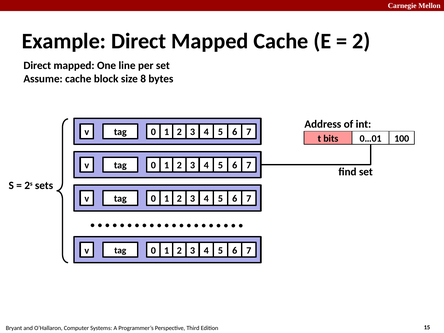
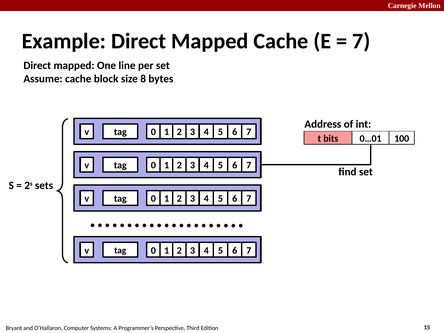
2 at (361, 41): 2 -> 7
